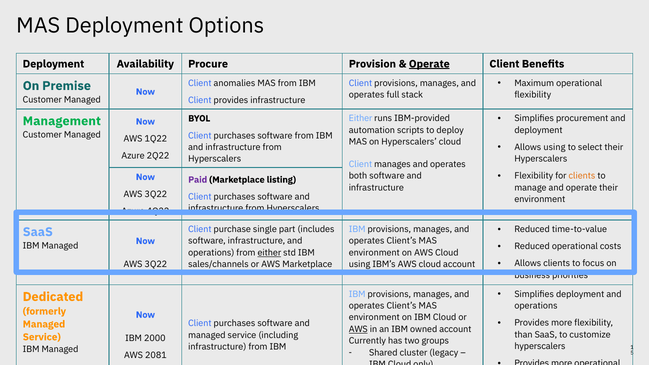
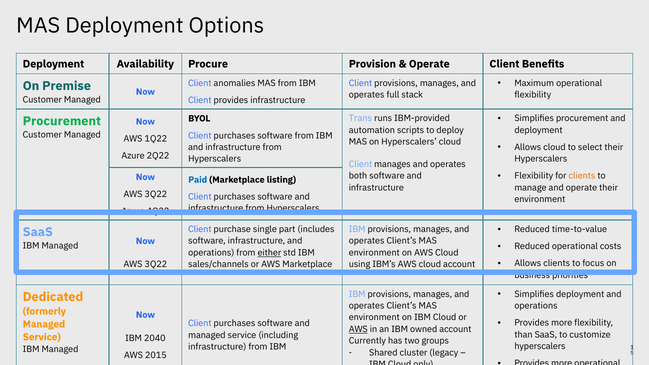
Operate at (429, 64) underline: present -> none
Either at (361, 118): Either -> Trans
Management at (62, 121): Management -> Procurement
Allows using: using -> cloud
Paid colour: purple -> blue
2000: 2000 -> 2040
2081: 2081 -> 2015
